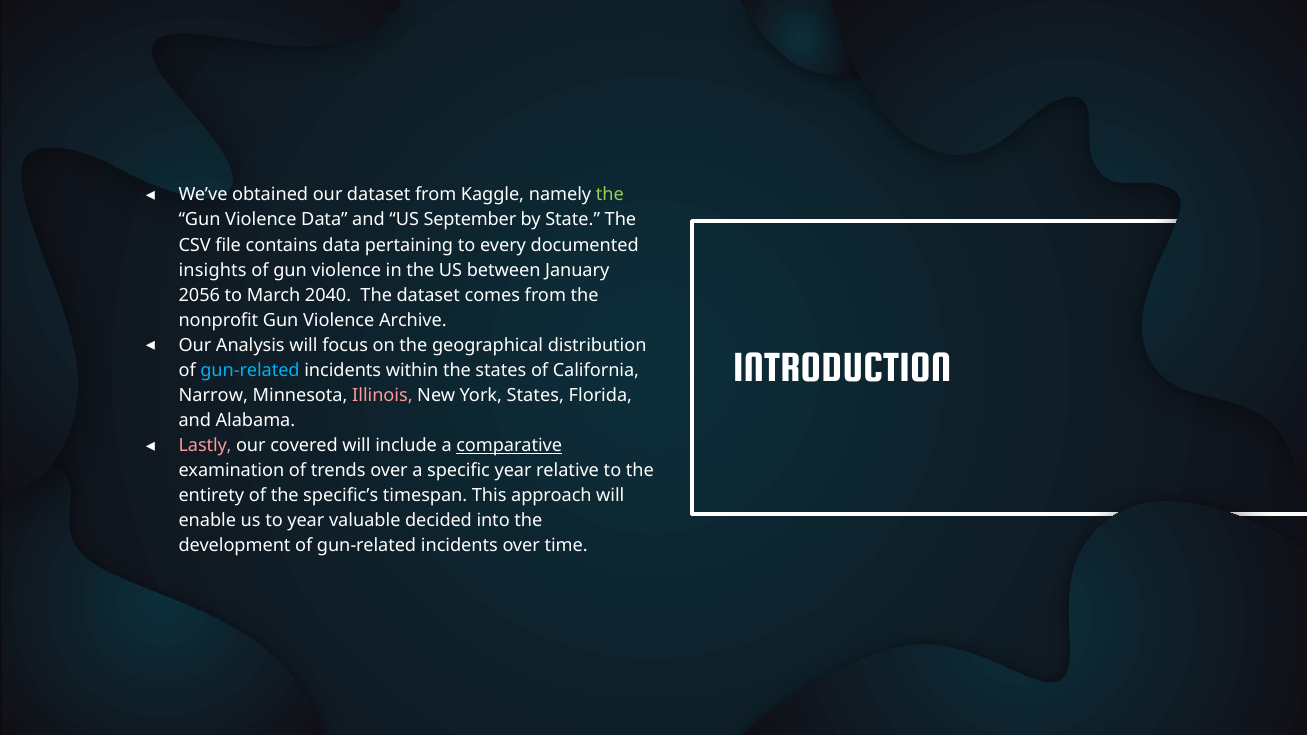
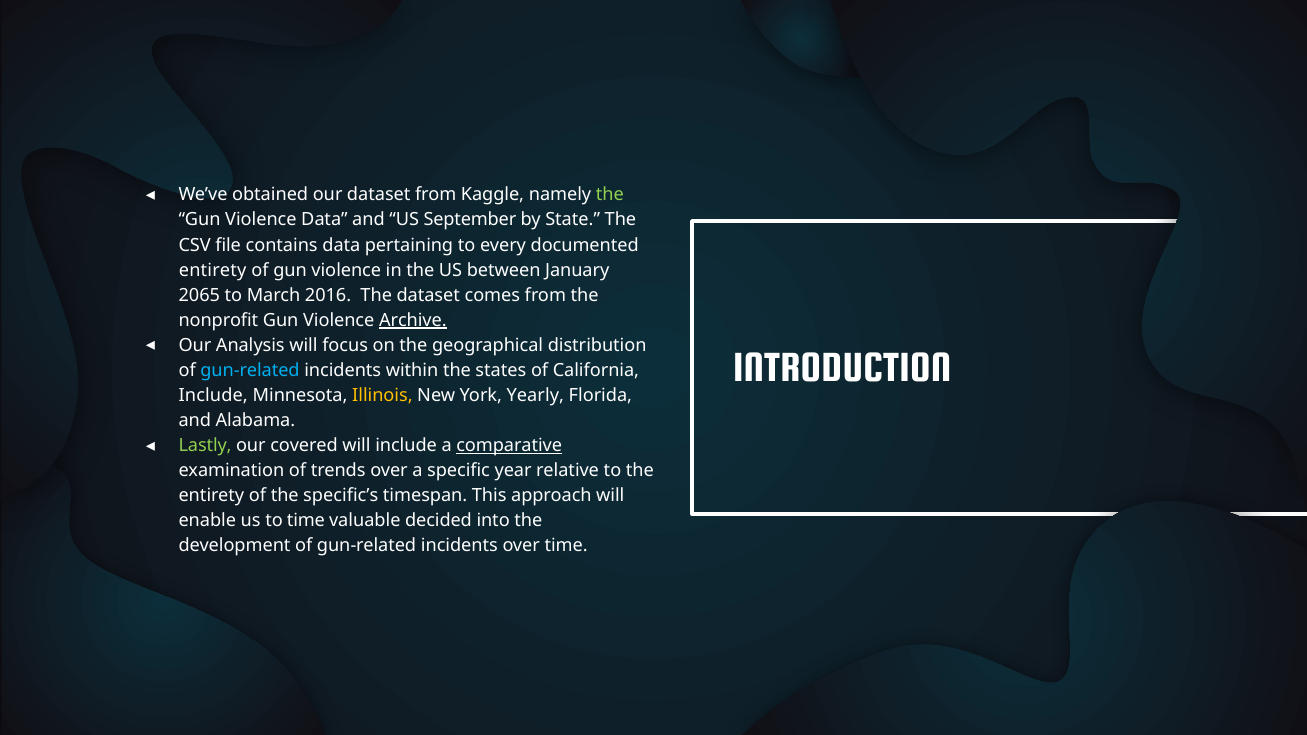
insights at (213, 270): insights -> entirety
2056: 2056 -> 2065
2040: 2040 -> 2016
Archive underline: none -> present
Narrow at (213, 395): Narrow -> Include
Illinois colour: pink -> yellow
York States: States -> Yearly
Lastly colour: pink -> light green
to year: year -> time
